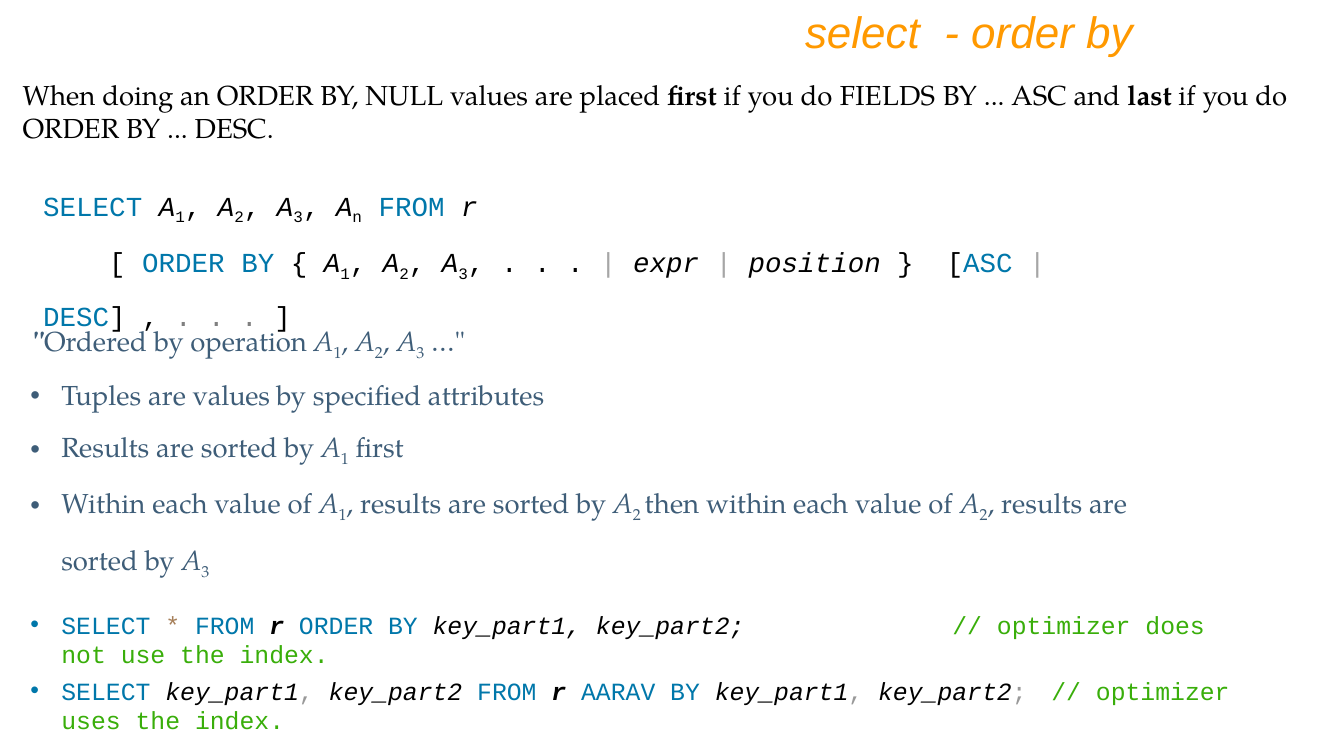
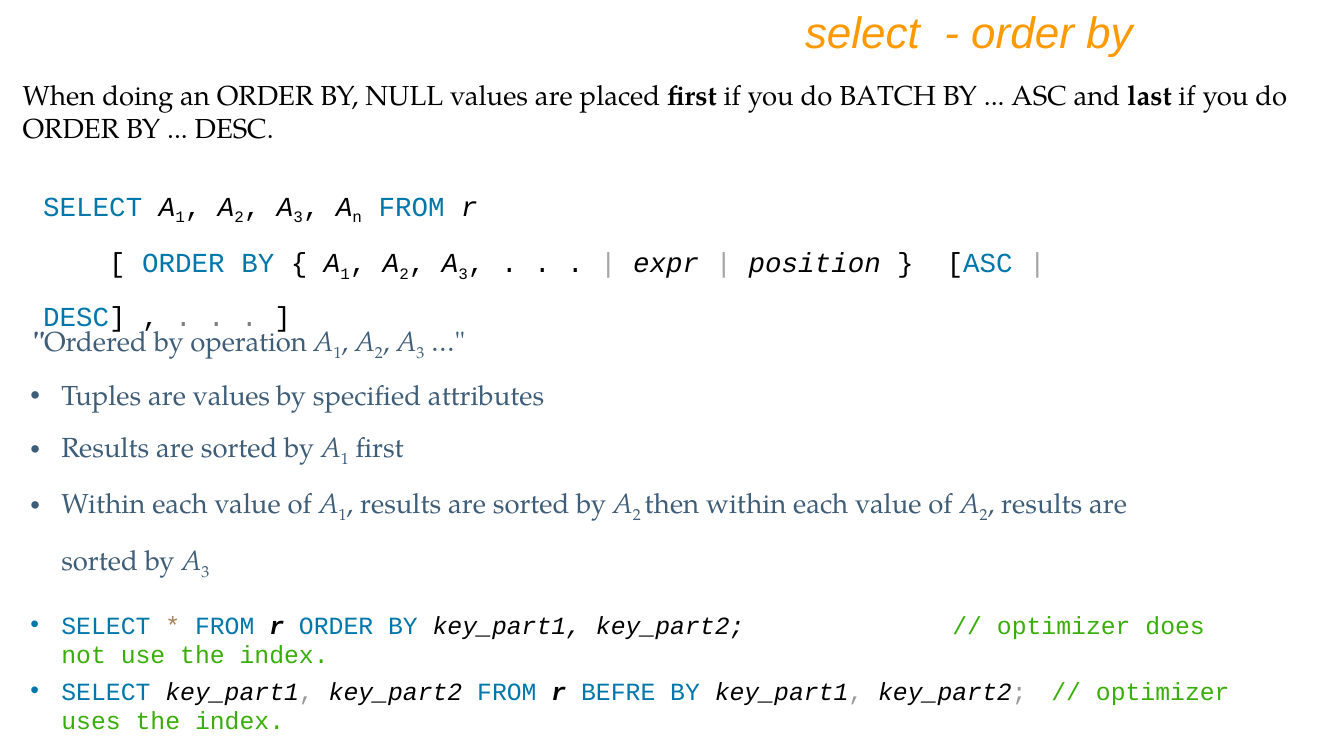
FIELDS: FIELDS -> BATCH
AARAV: AARAV -> BEFRE
